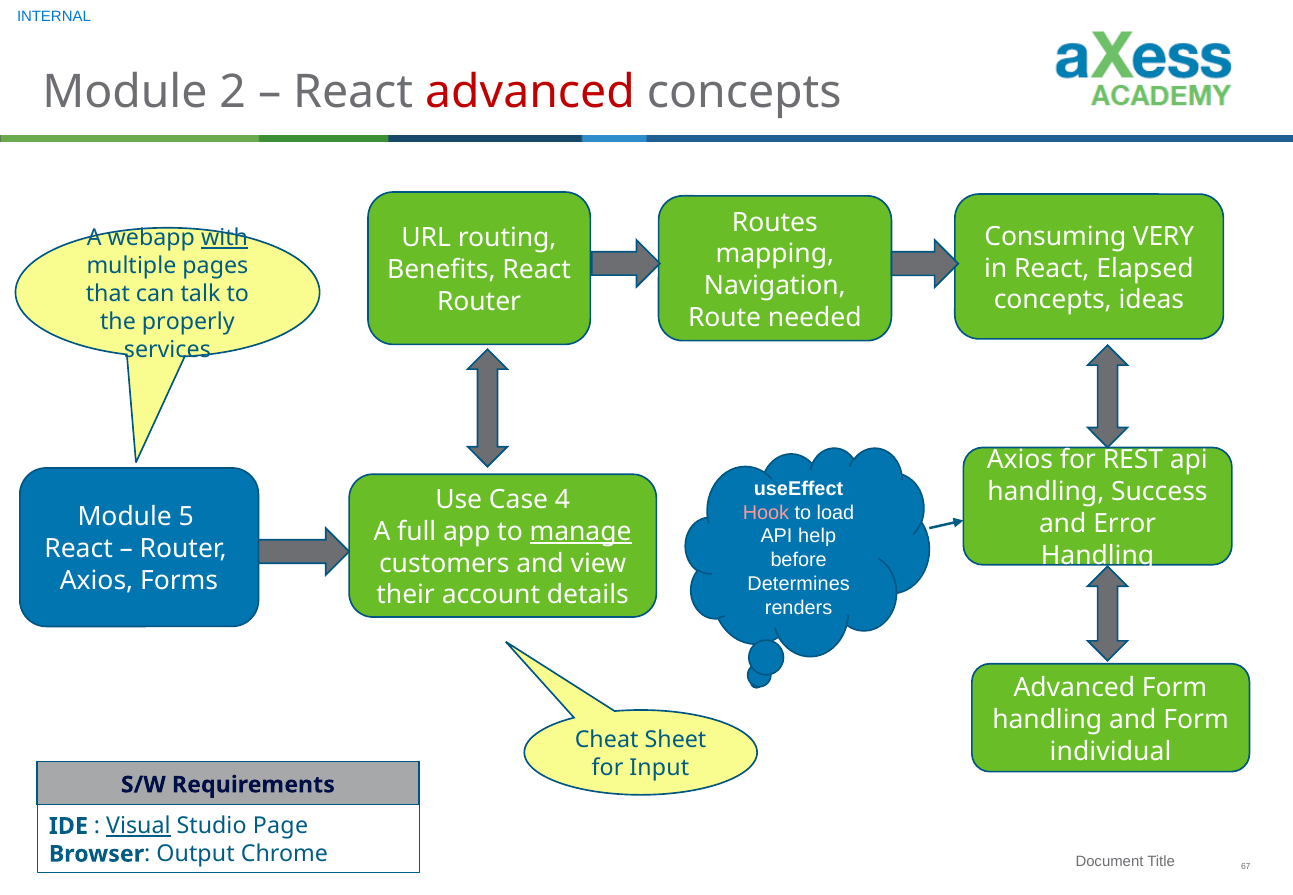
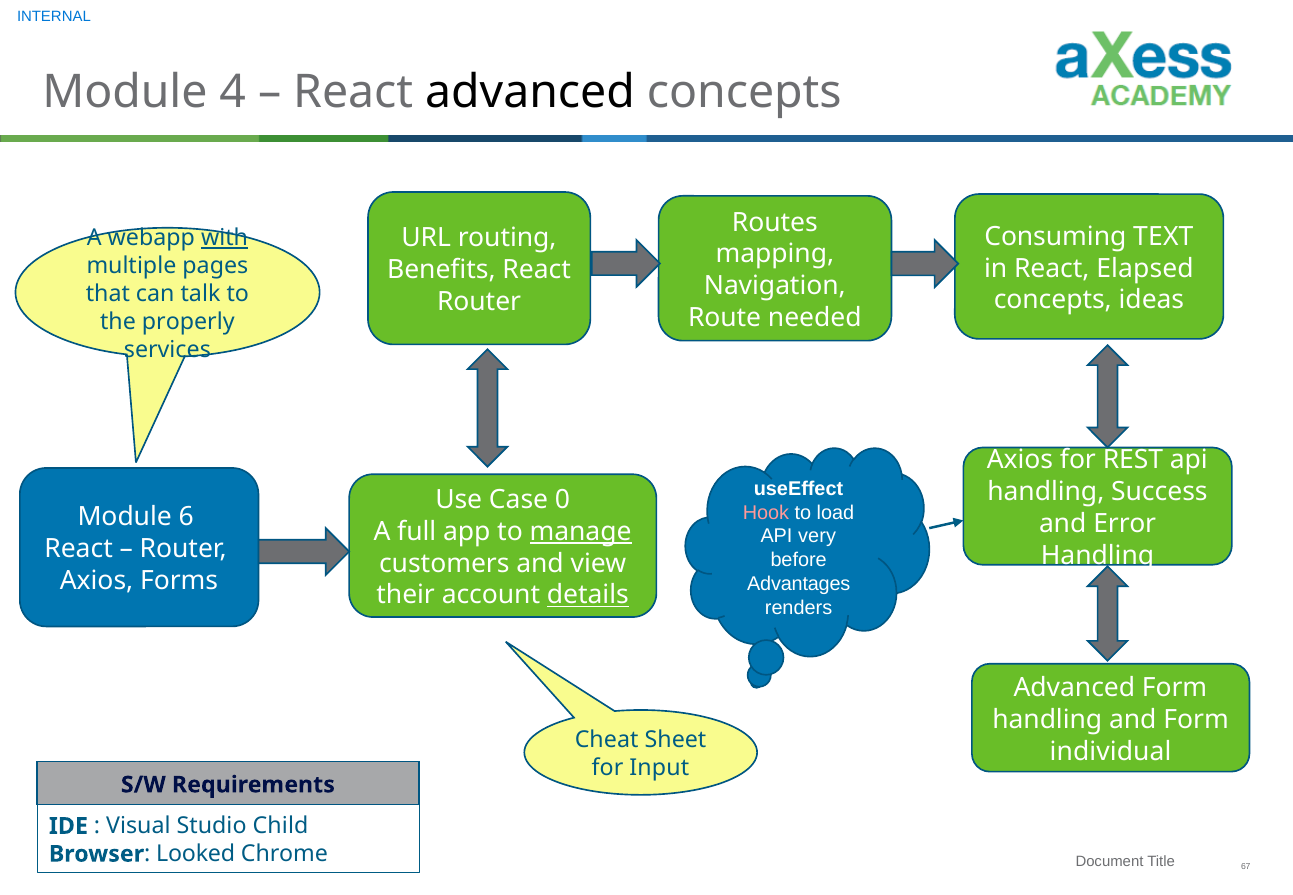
Module 2: 2 -> 4
advanced at (530, 92) colour: red -> black
VERY: VERY -> TEXT
4: 4 -> 0
5: 5 -> 6
help: help -> very
Determines: Determines -> Advantages
details underline: none -> present
Visual underline: present -> none
Page: Page -> Child
Output: Output -> Looked
